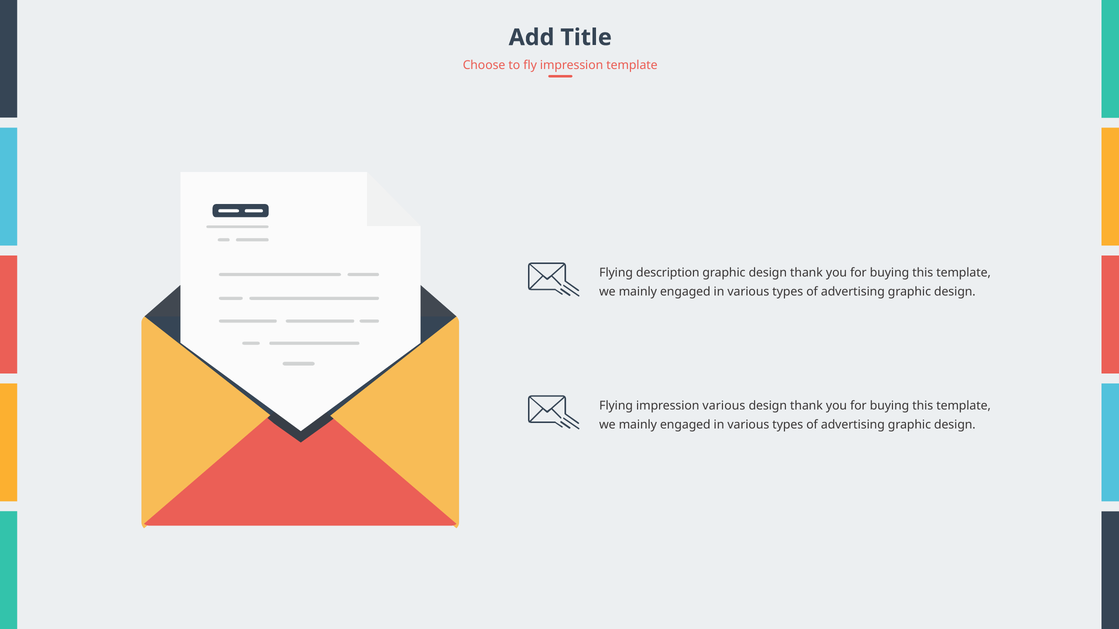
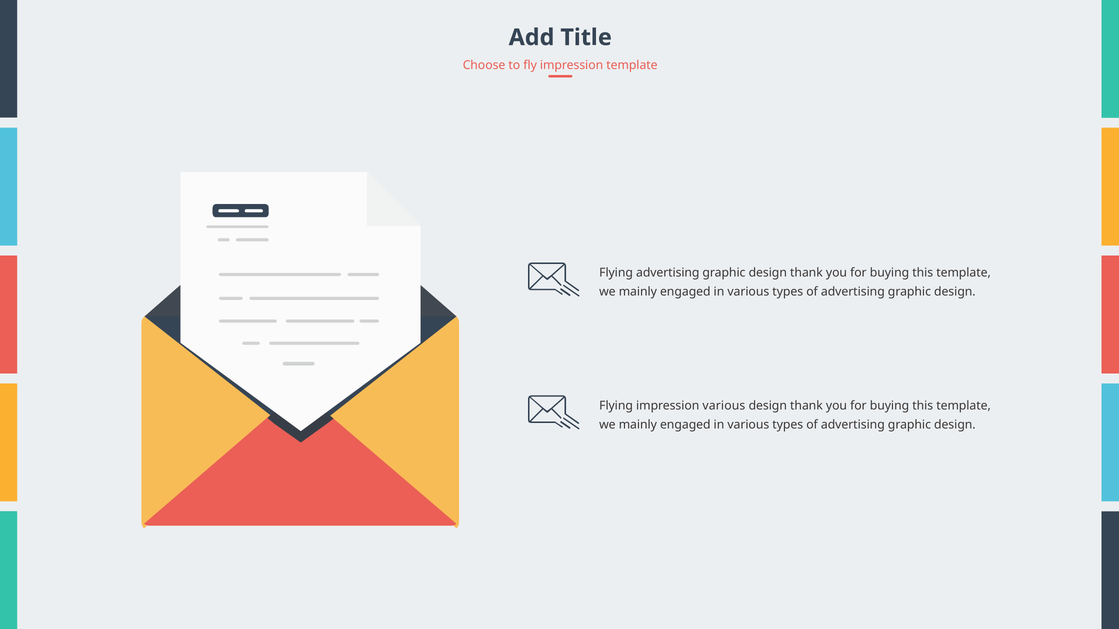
Flying description: description -> advertising
